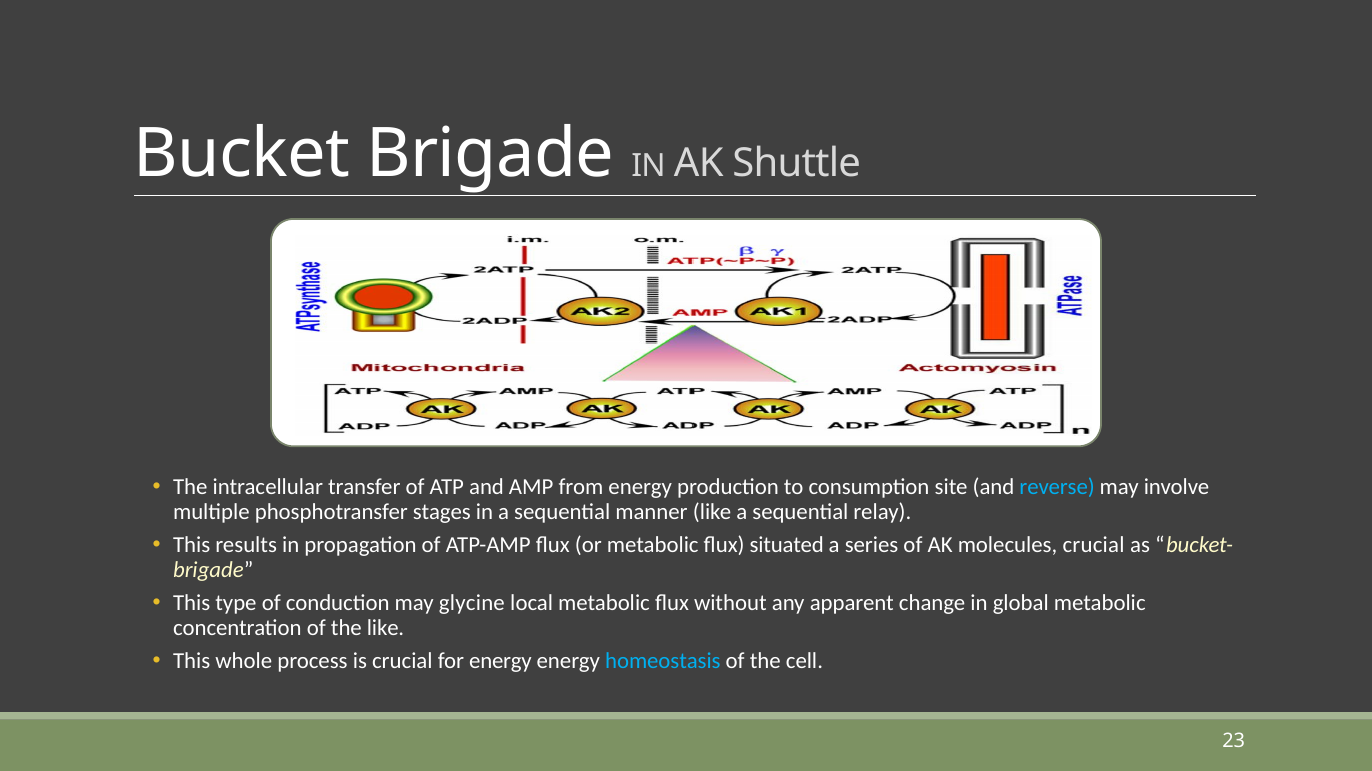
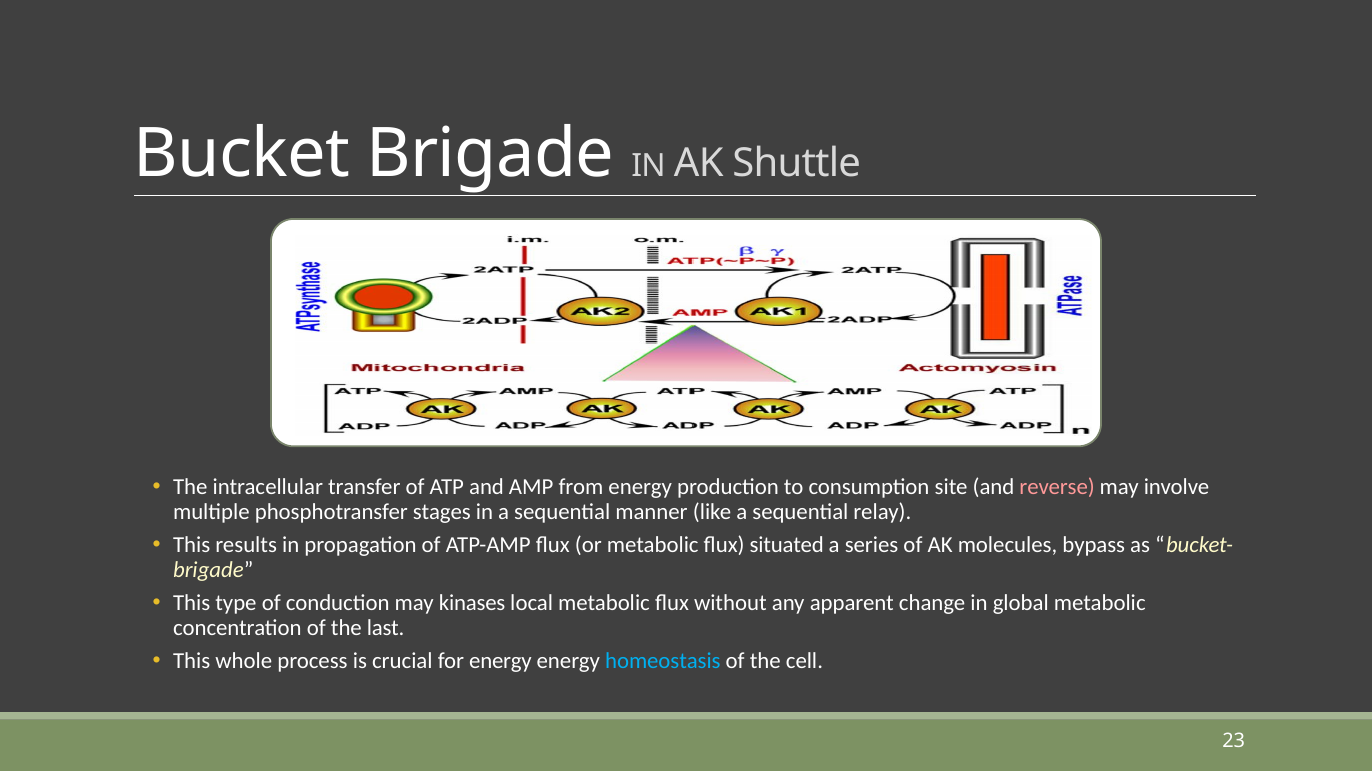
reverse colour: light blue -> pink
molecules crucial: crucial -> bypass
glycine: glycine -> kinases
the like: like -> last
